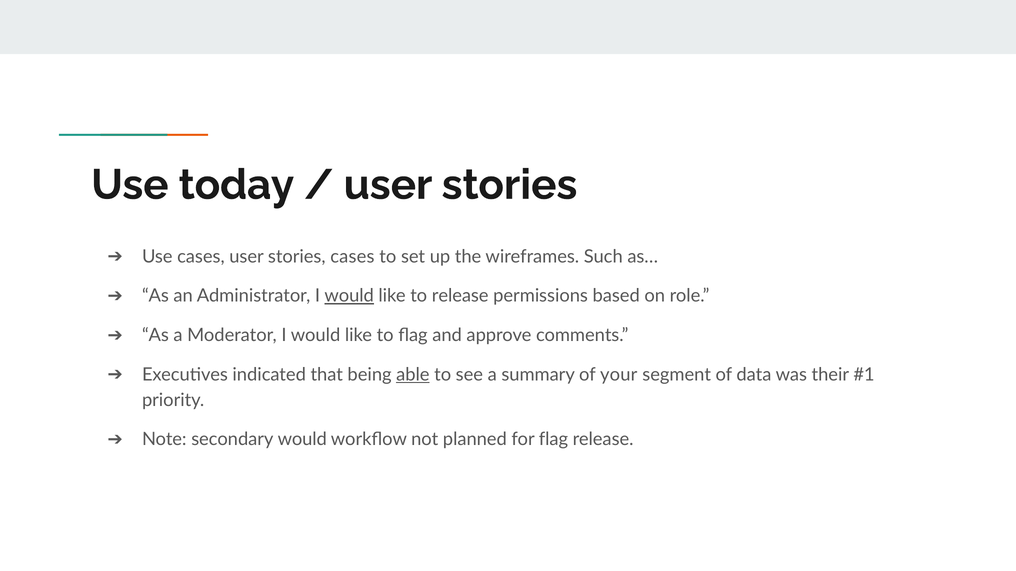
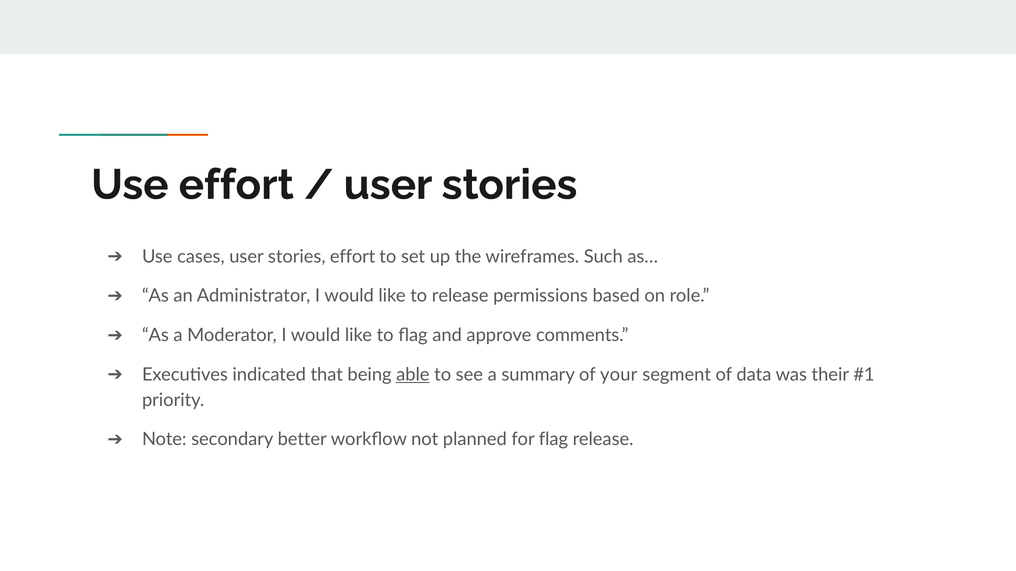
Use today: today -> effort
stories cases: cases -> effort
would at (349, 296) underline: present -> none
secondary would: would -> better
